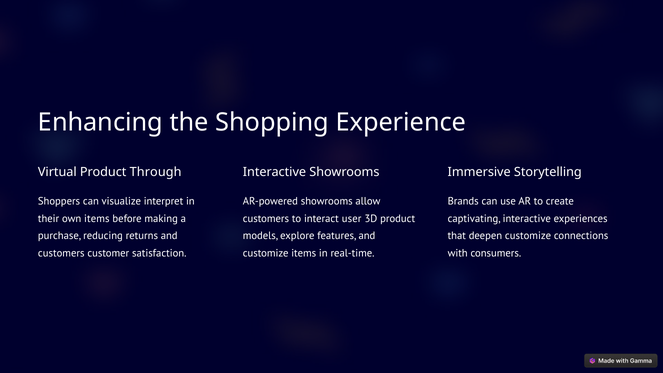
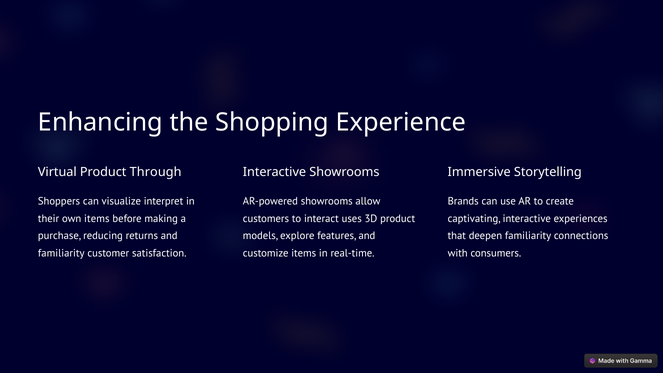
user: user -> uses
deepen customize: customize -> familiarity
customers at (61, 253): customers -> familiarity
